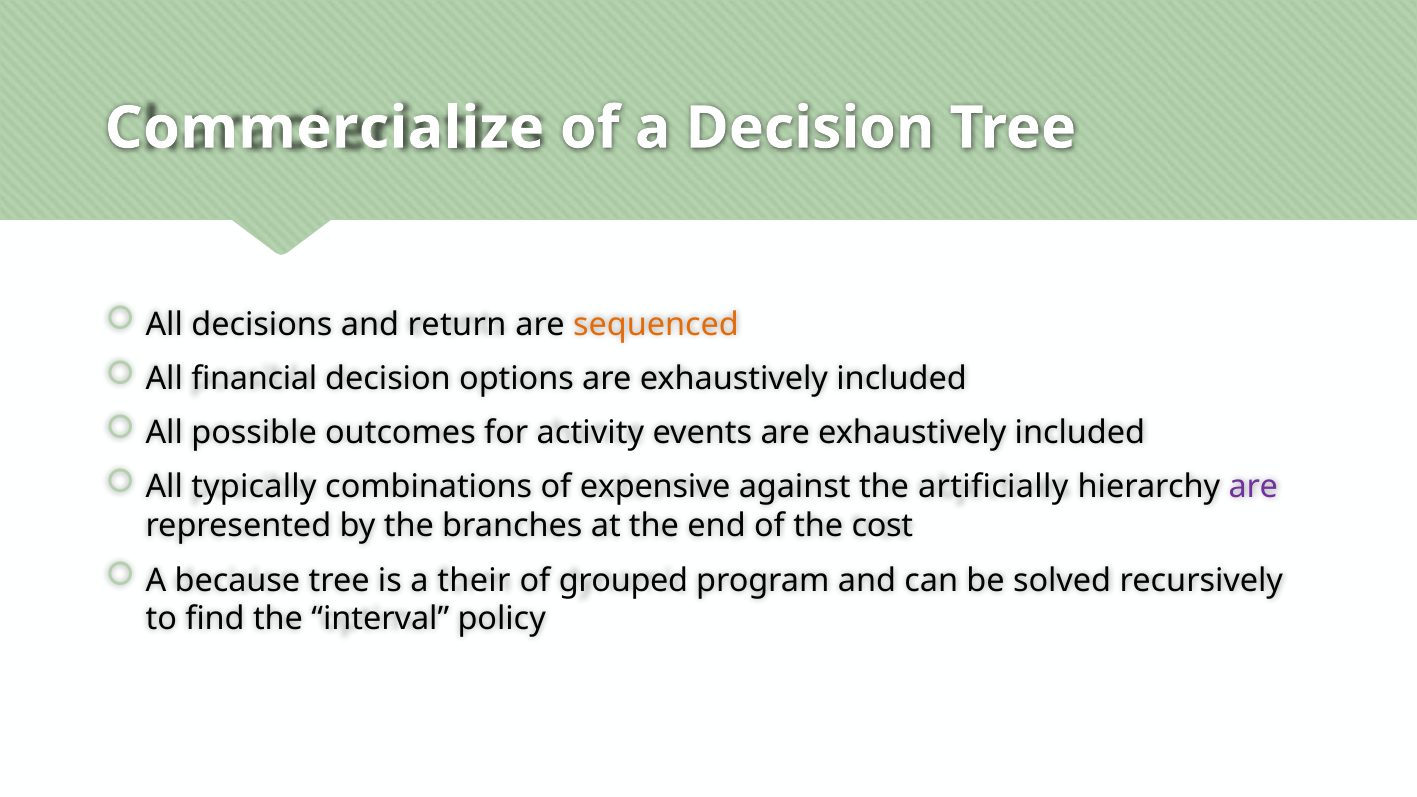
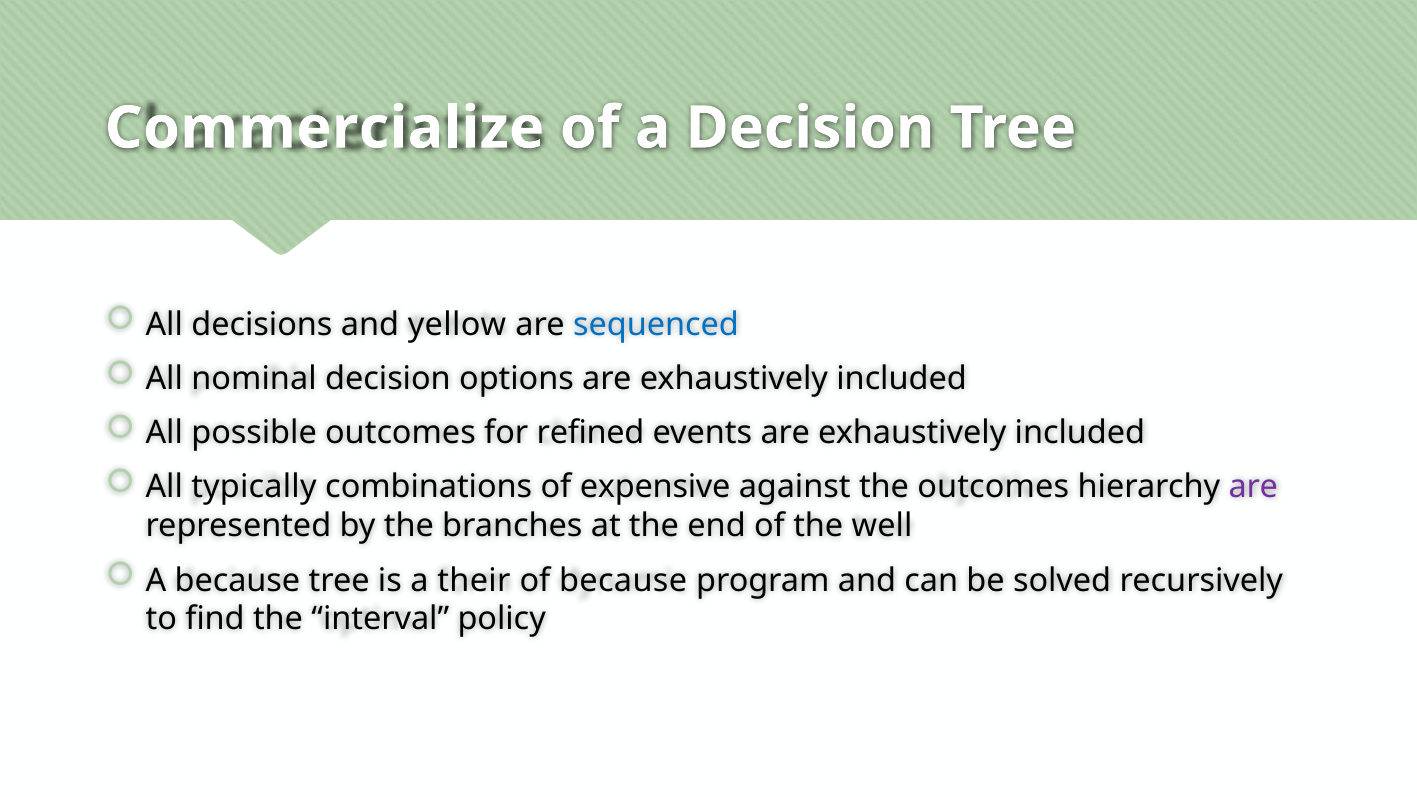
return: return -> yellow
sequenced colour: orange -> blue
financial: financial -> nominal
activity: activity -> refined
the artificially: artificially -> outcomes
cost: cost -> well
of grouped: grouped -> because
